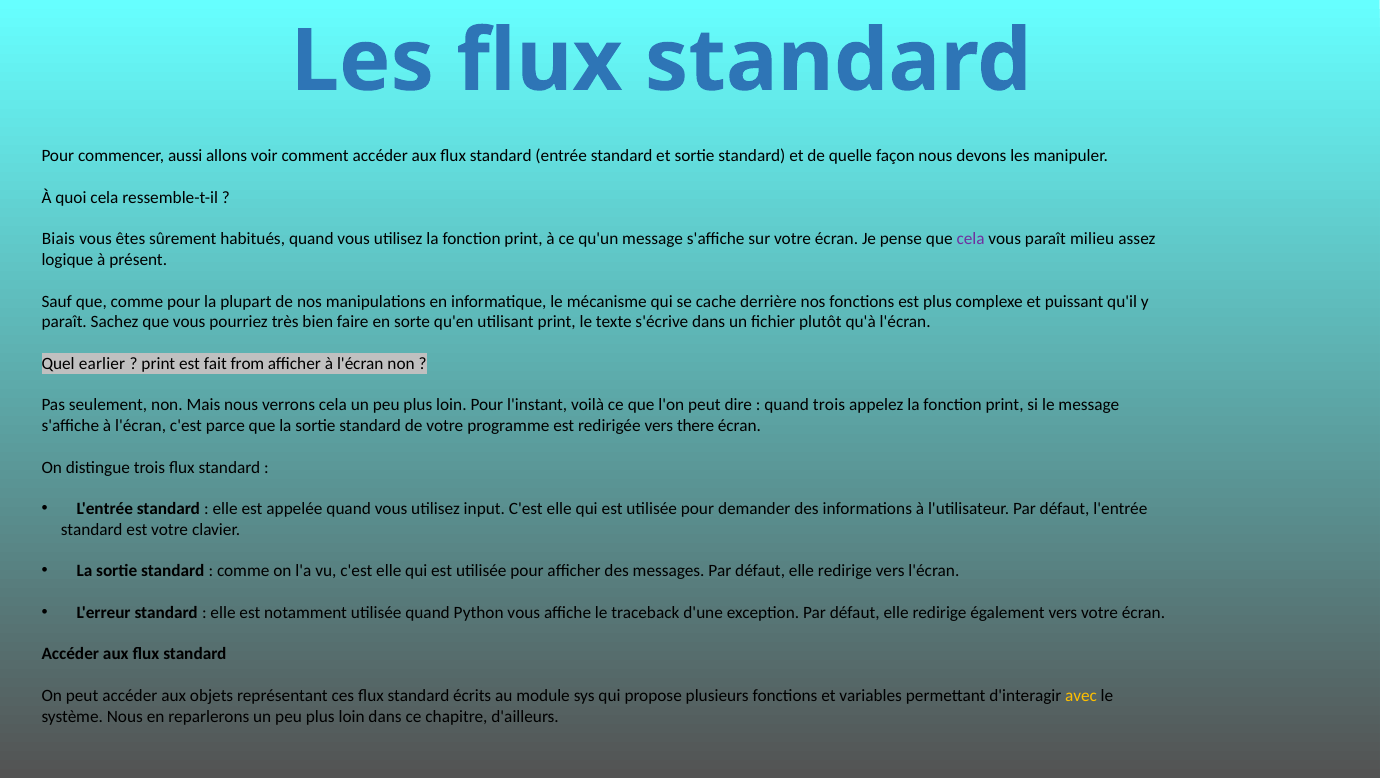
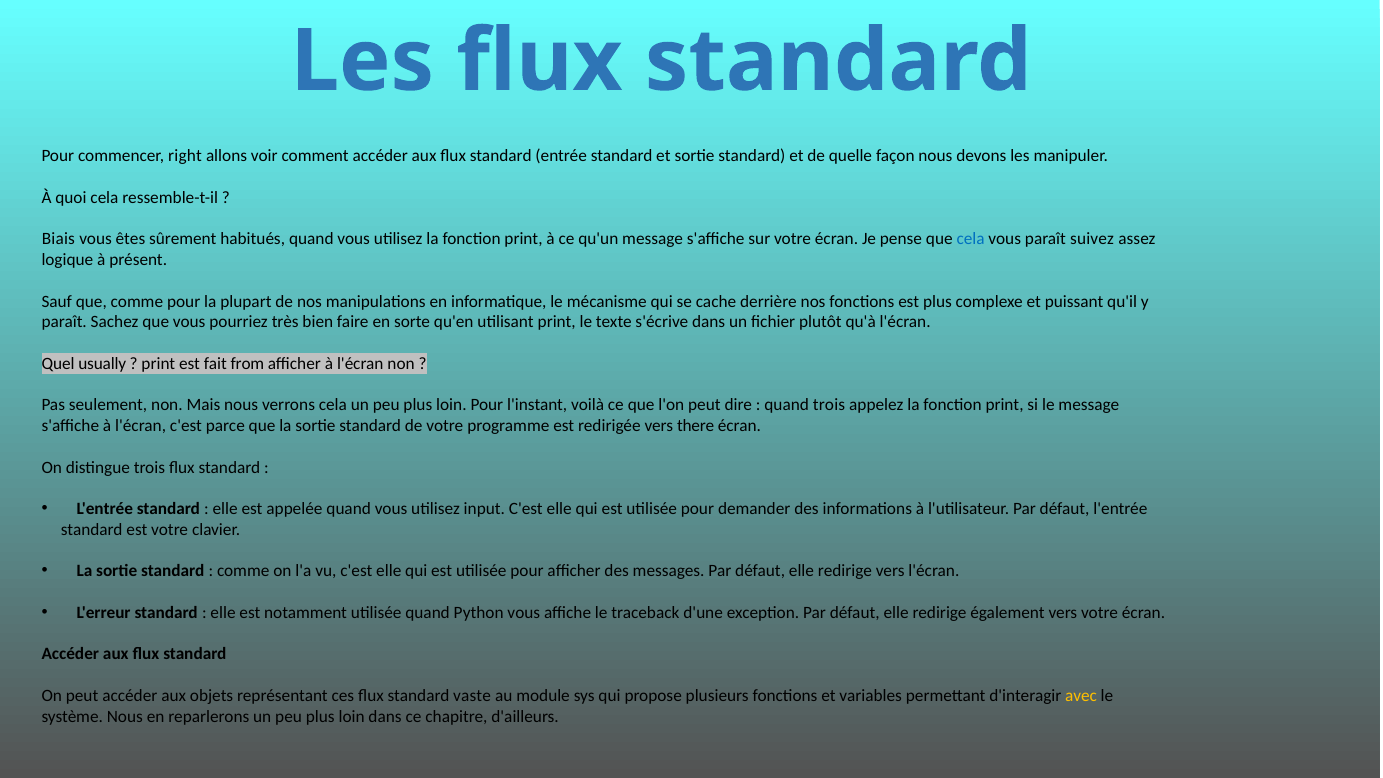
aussi: aussi -> right
cela at (971, 239) colour: purple -> blue
milieu: milieu -> suivez
earlier: earlier -> usually
écrits: écrits -> vaste
